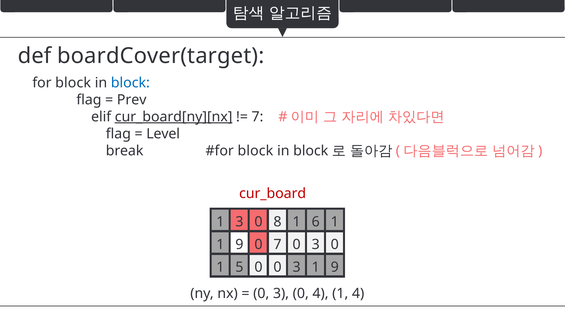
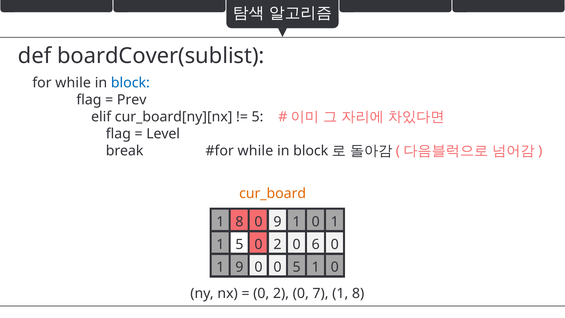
boardCover(target: boardCover(target -> boardCover(sublist
for block: block -> while
cur_board[ny][nx underline: present -> none
7 at (258, 117): 7 -> 5
block at (255, 151): block -> while
cur_board colour: red -> orange
3 at (239, 222): 3 -> 8
0 8: 8 -> 9
6 at (316, 222): 6 -> 0
9 at (239, 244): 9 -> 5
7 at (278, 244): 7 -> 2
3 at (316, 244): 3 -> 6
1 5: 5 -> 9
0 0 3: 3 -> 5
9 at (335, 267): 9 -> 0
3 at (281, 293): 3 -> 2
0 4: 4 -> 7
4 at (358, 293): 4 -> 8
